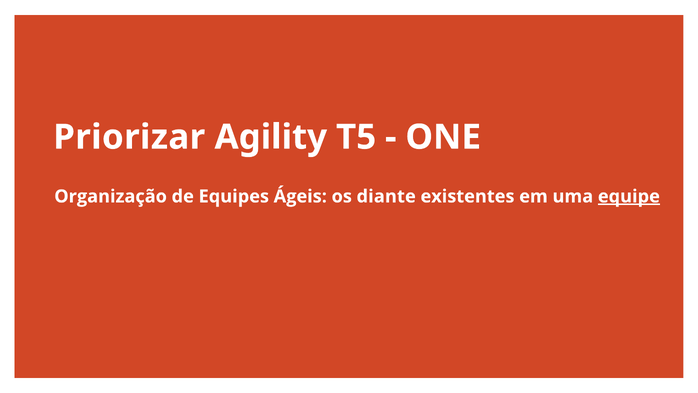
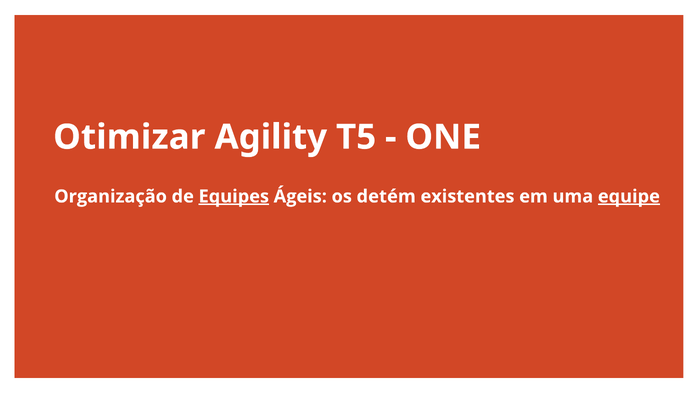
Priorizar: Priorizar -> Otimizar
Equipes underline: none -> present
diante: diante -> detém
